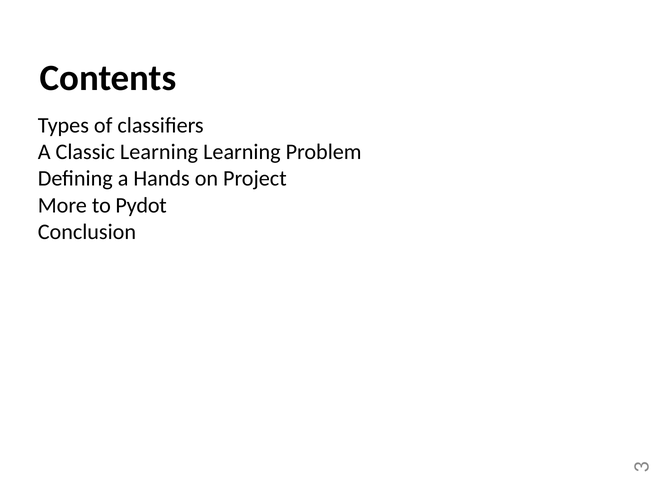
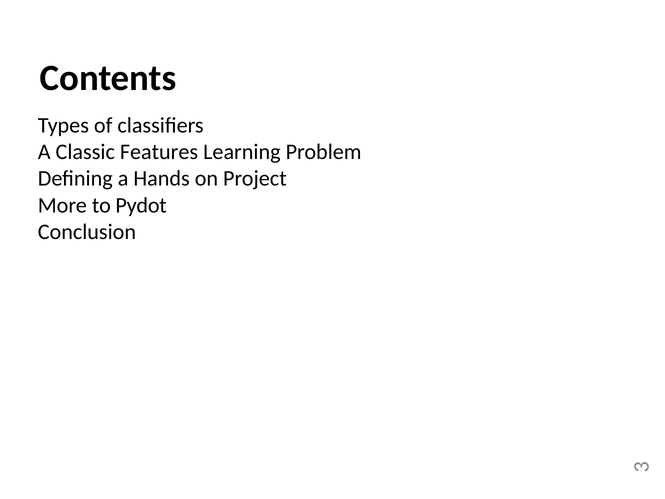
Classic Learning: Learning -> Features
